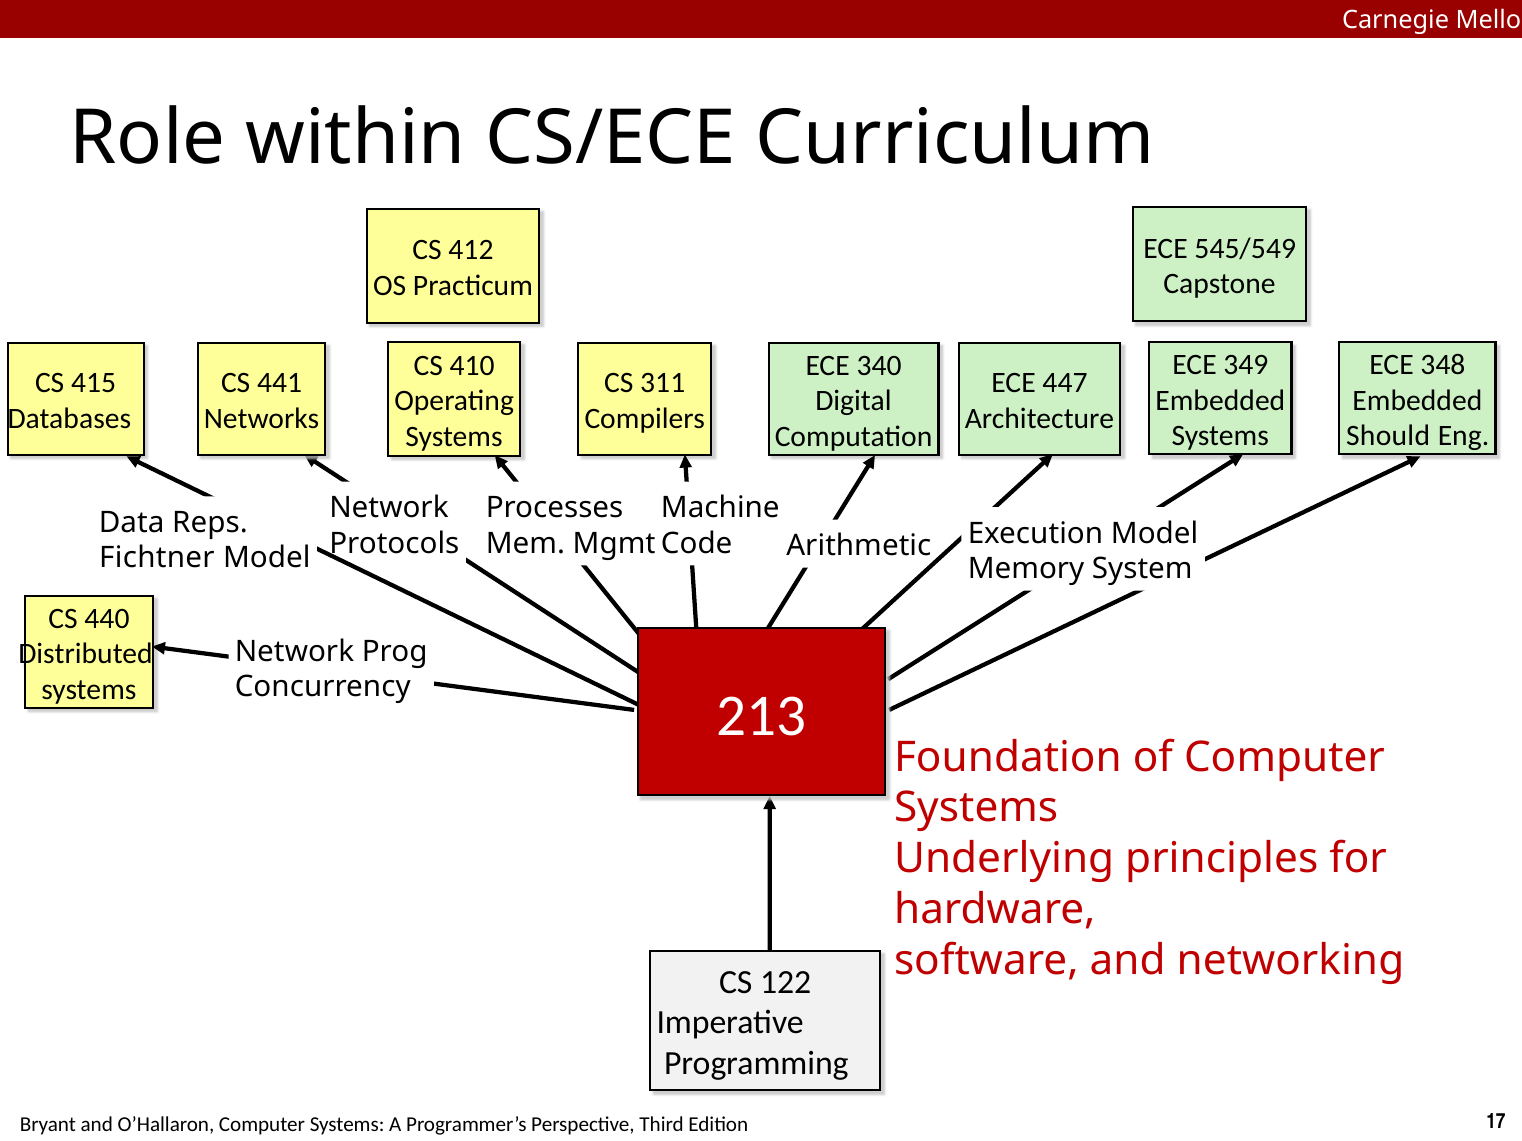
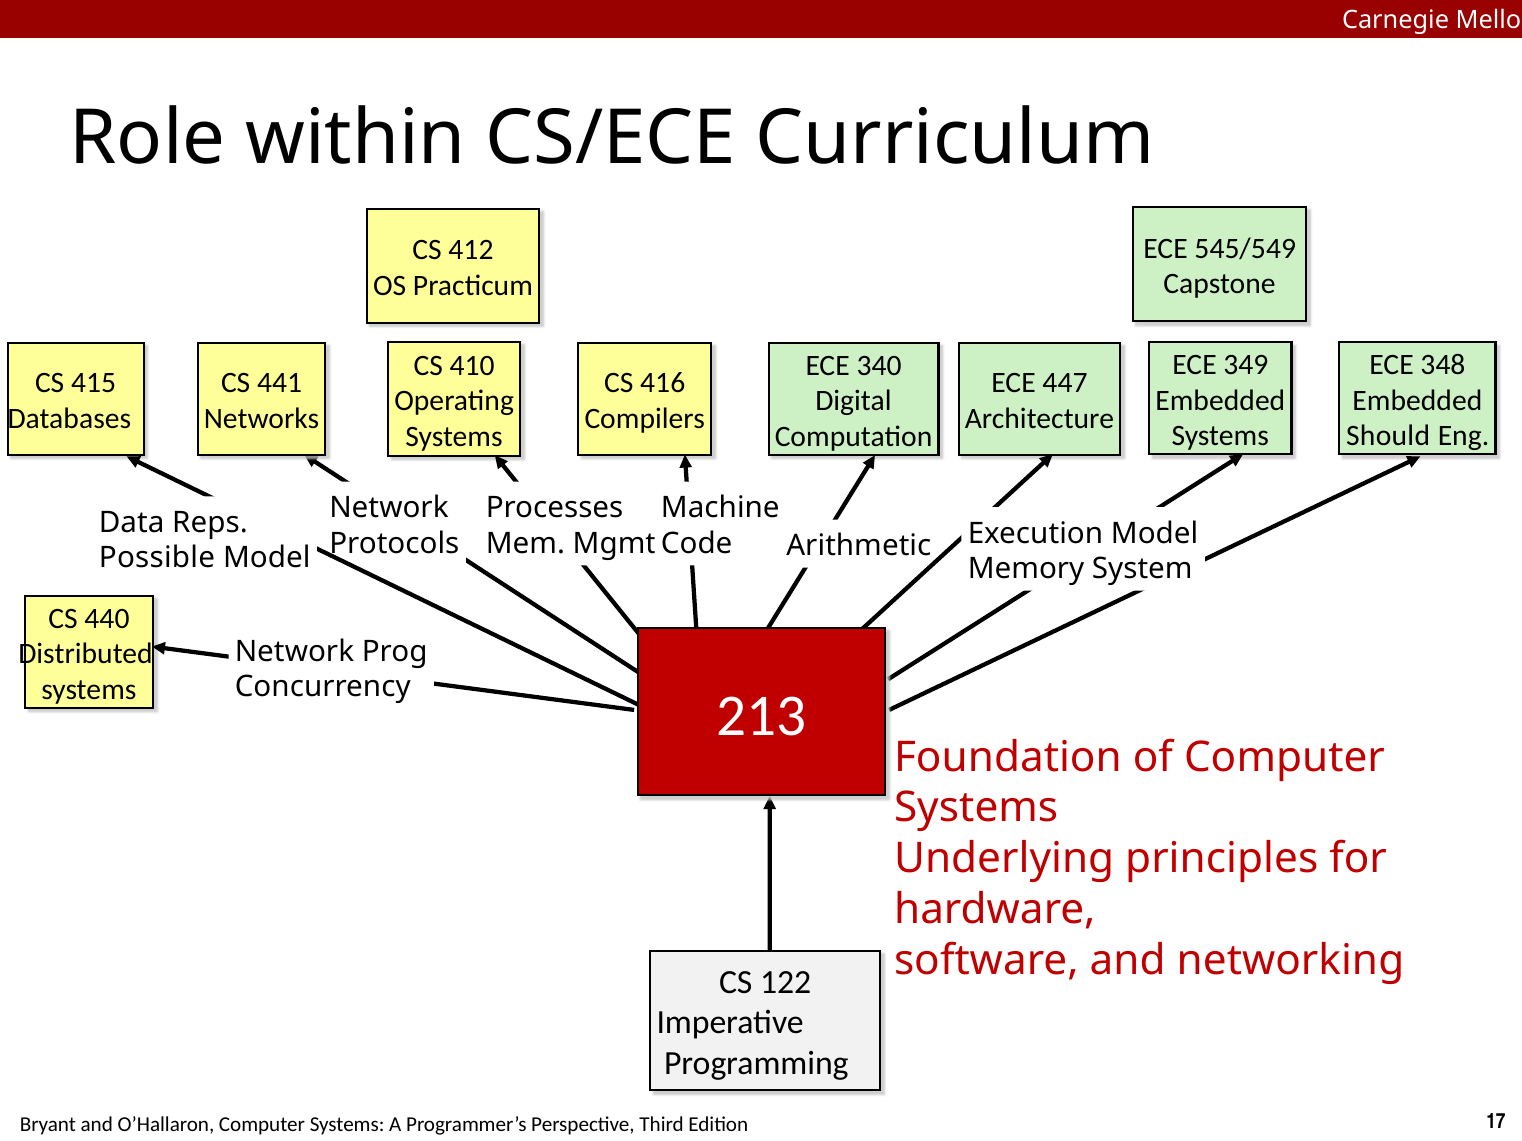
311: 311 -> 416
Fichtner: Fichtner -> Possible
